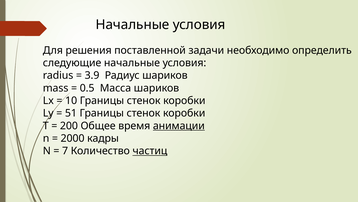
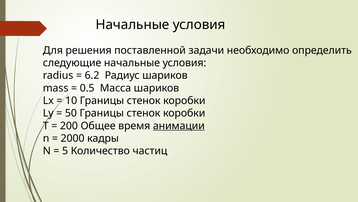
3.9: 3.9 -> 6.2
51: 51 -> 50
7: 7 -> 5
частиц underline: present -> none
